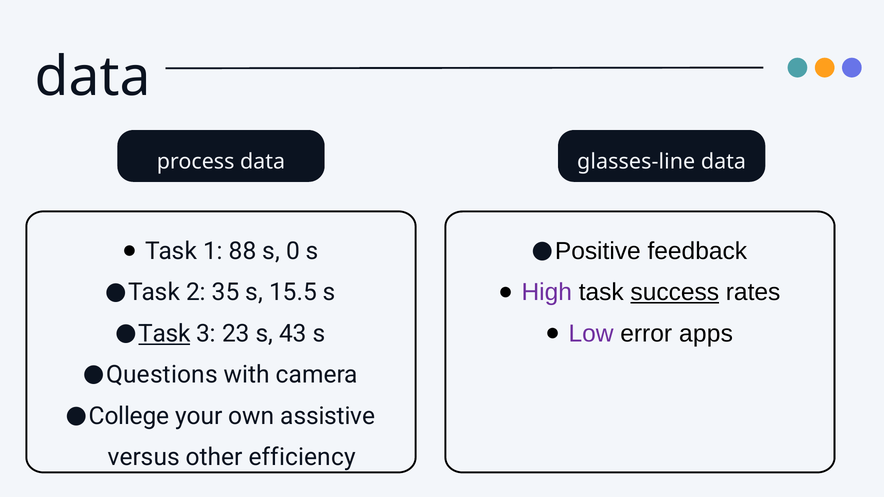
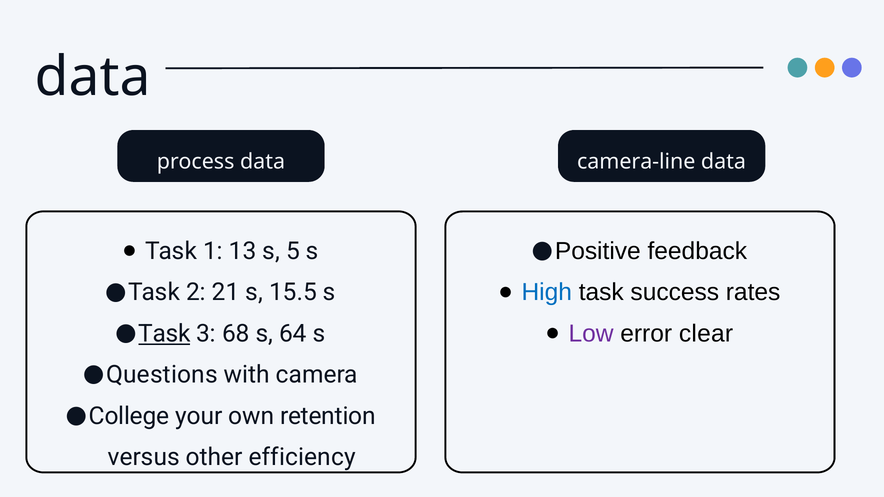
glasses-line: glasses-line -> camera-line
88: 88 -> 13
0: 0 -> 5
High colour: purple -> blue
success underline: present -> none
35: 35 -> 21
apps: apps -> clear
23: 23 -> 68
43: 43 -> 64
assistive: assistive -> retention
